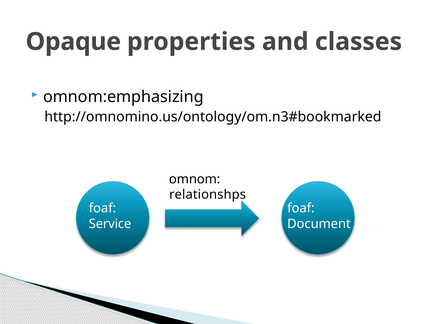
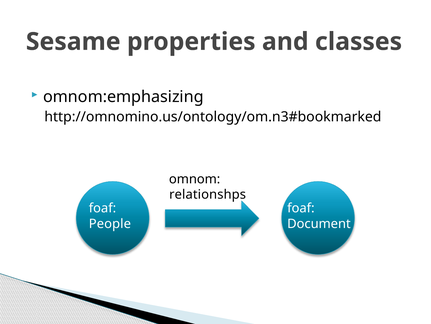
Opaque: Opaque -> Sesame
Service: Service -> People
